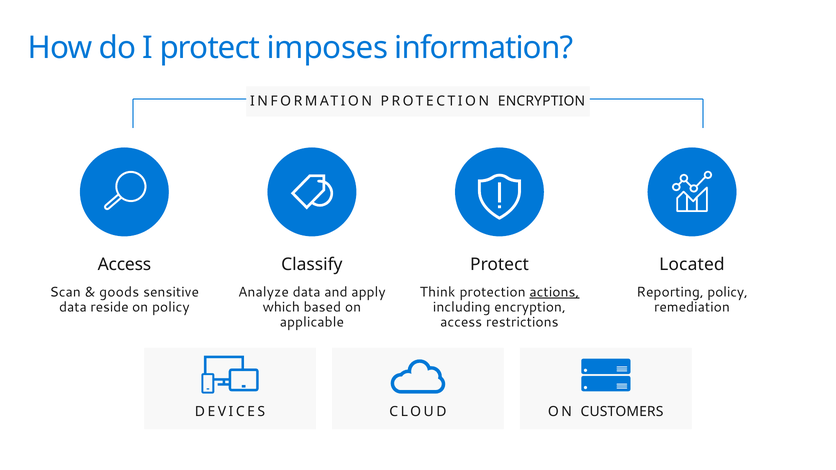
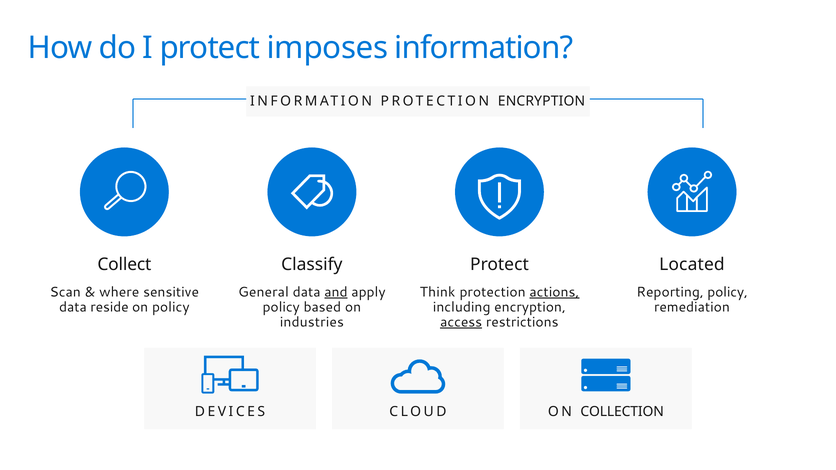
Access at (124, 264): Access -> Collect
goods: goods -> where
Analyze: Analyze -> General
and underline: none -> present
which at (281, 307): which -> policy
applicable: applicable -> industries
access at (461, 322) underline: none -> present
CUSTOMERS: CUSTOMERS -> COLLECTION
